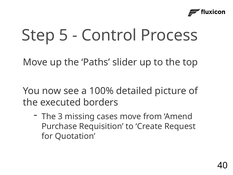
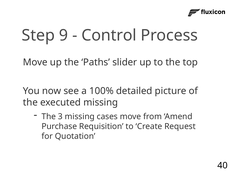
5: 5 -> 9
executed borders: borders -> missing
